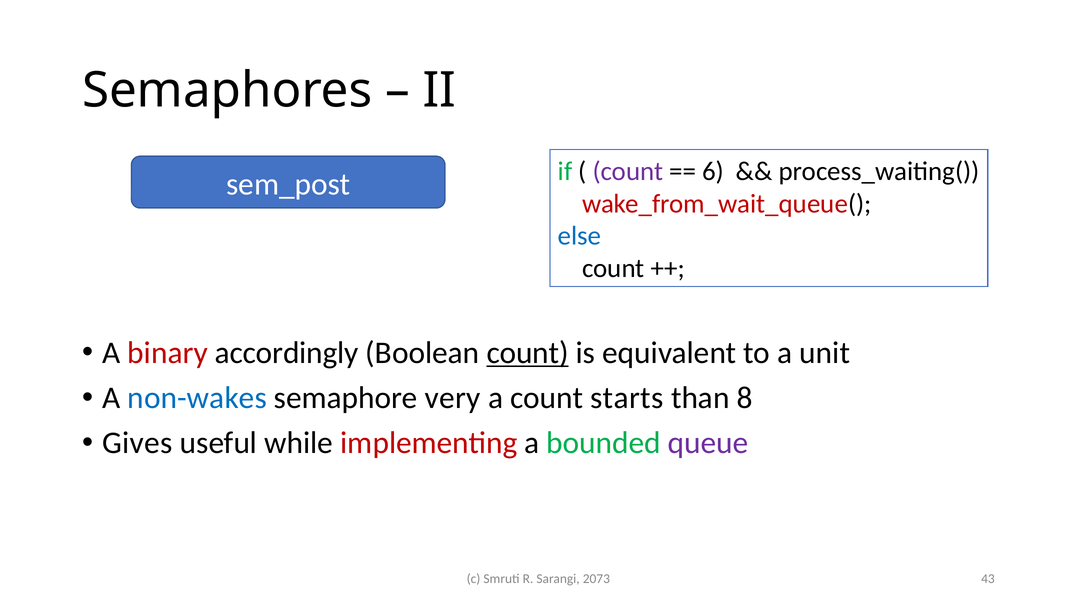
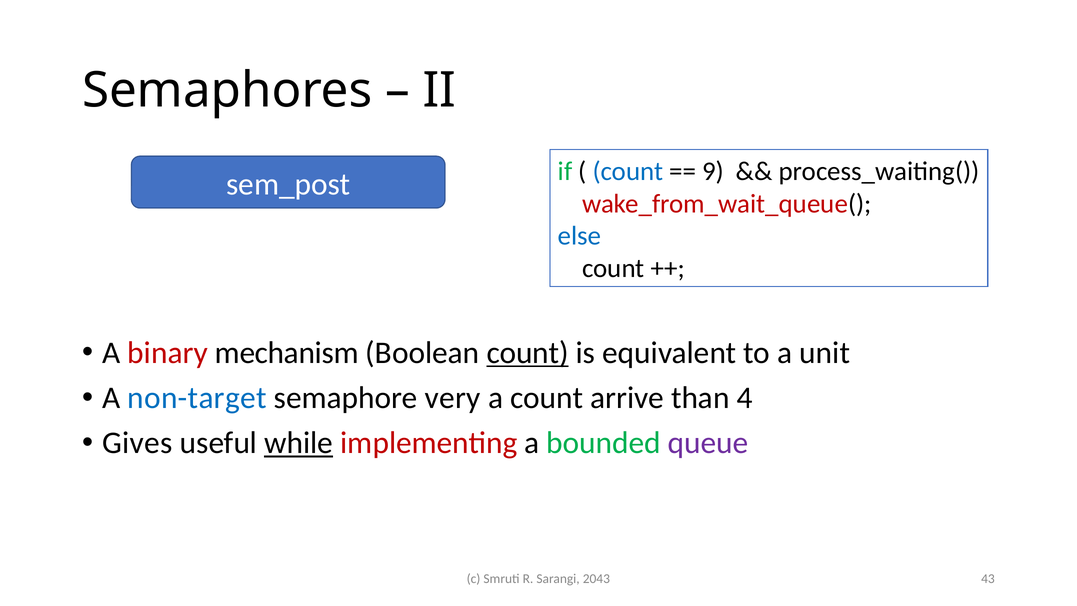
count at (628, 171) colour: purple -> blue
6: 6 -> 9
accordingly: accordingly -> mechanism
non-wakes: non-wakes -> non-target
starts: starts -> arrive
8: 8 -> 4
while underline: none -> present
2073: 2073 -> 2043
